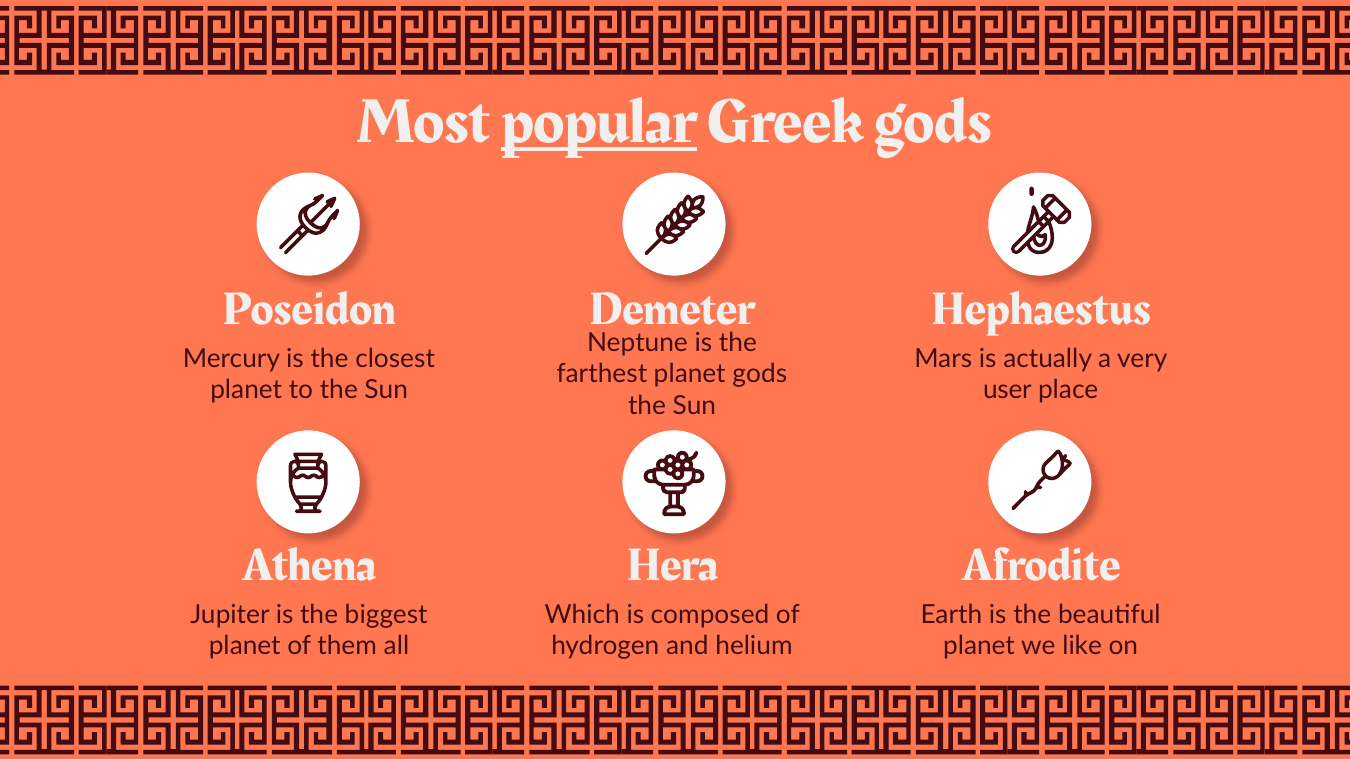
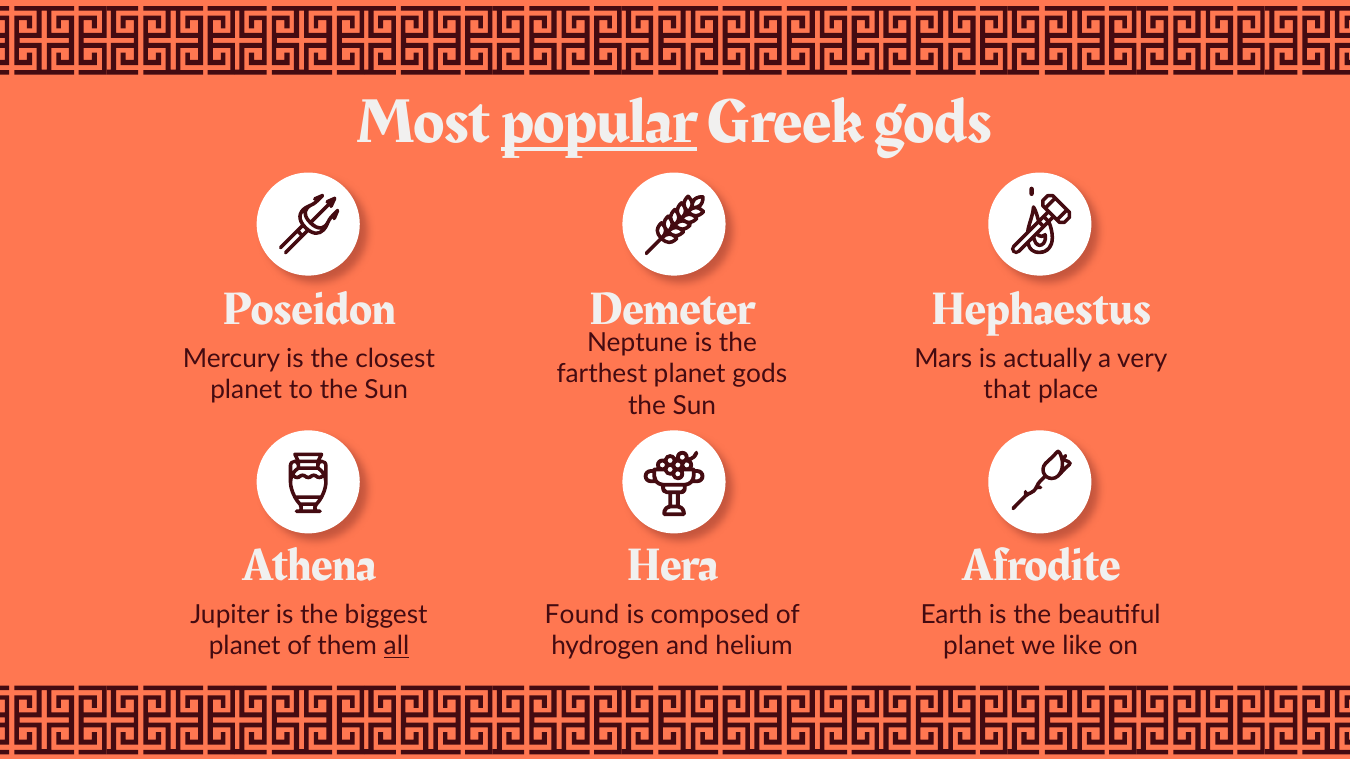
user: user -> that
Which: Which -> Found
all underline: none -> present
